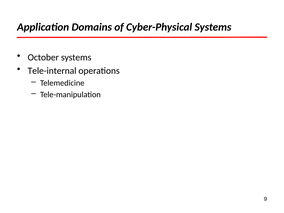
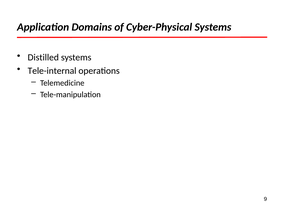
October: October -> Distilled
